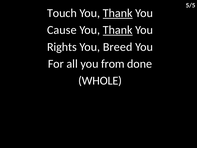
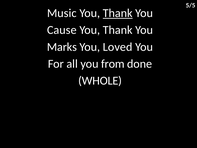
Touch: Touch -> Music
Thank at (118, 30) underline: present -> none
Rights: Rights -> Marks
Breed: Breed -> Loved
